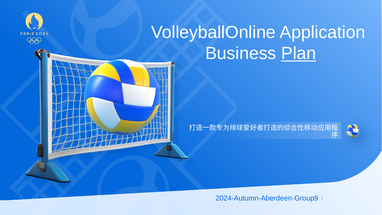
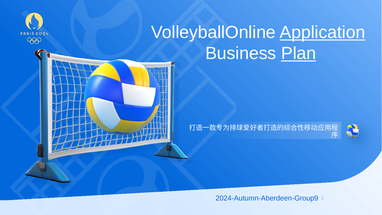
Application underline: none -> present
